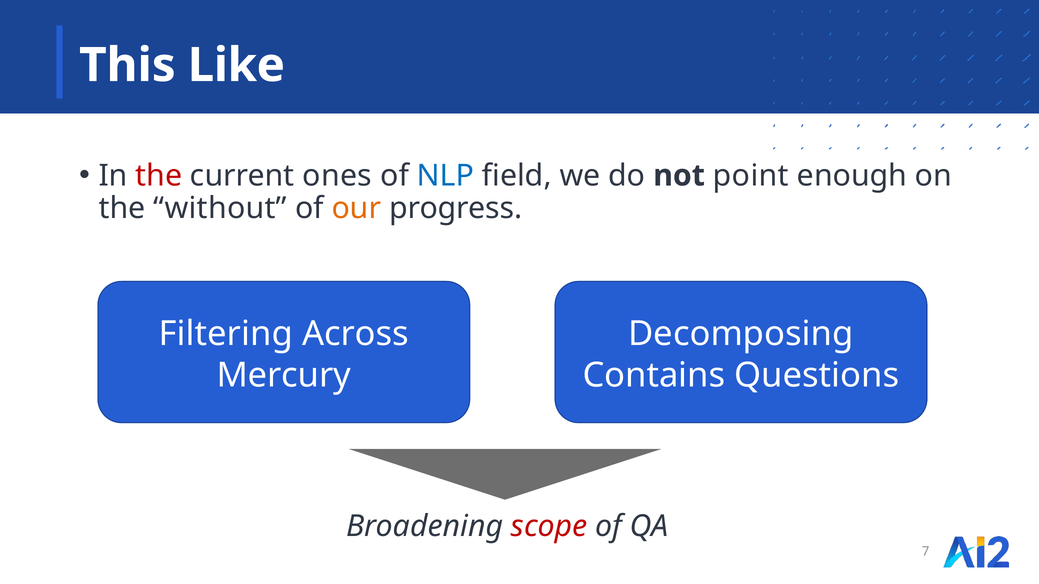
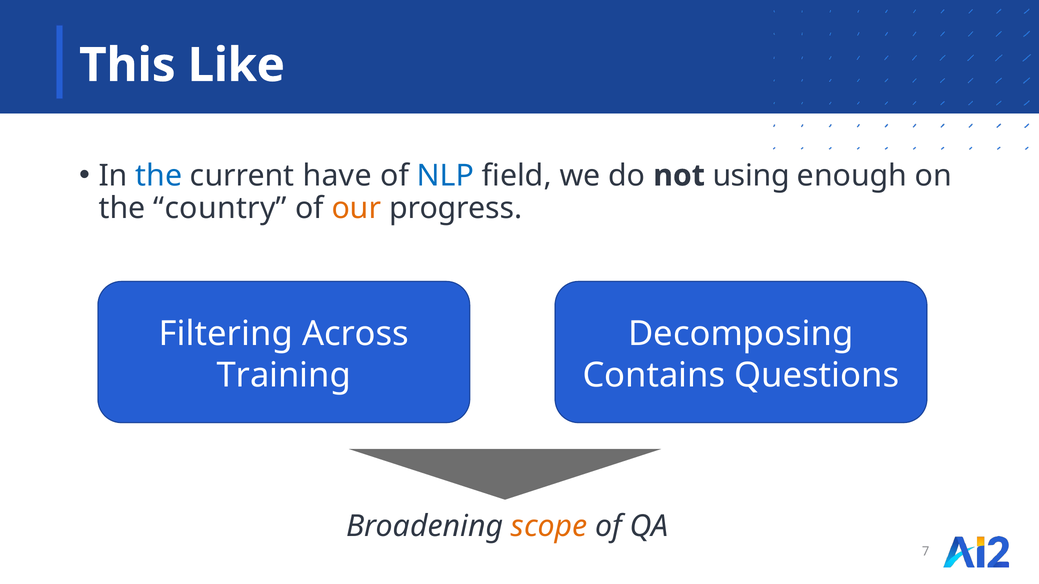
the at (159, 176) colour: red -> blue
ones: ones -> have
point: point -> using
without: without -> country
Mercury: Mercury -> Training
scope colour: red -> orange
